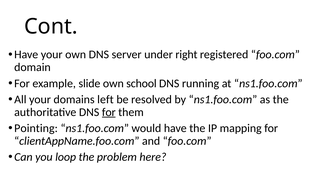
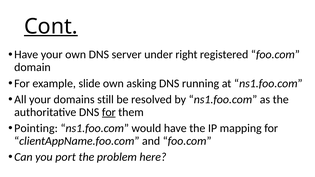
Cont underline: none -> present
school: school -> asking
left: left -> still
loop: loop -> port
